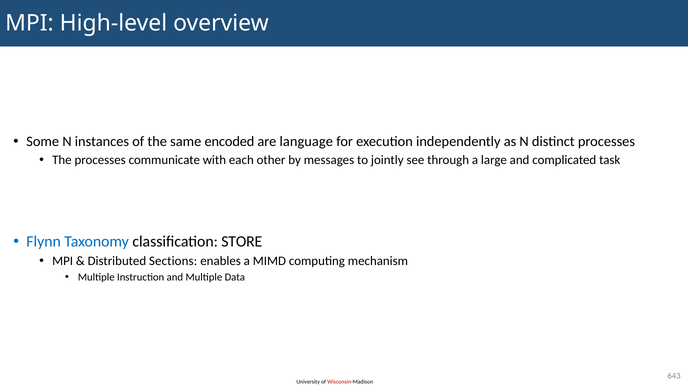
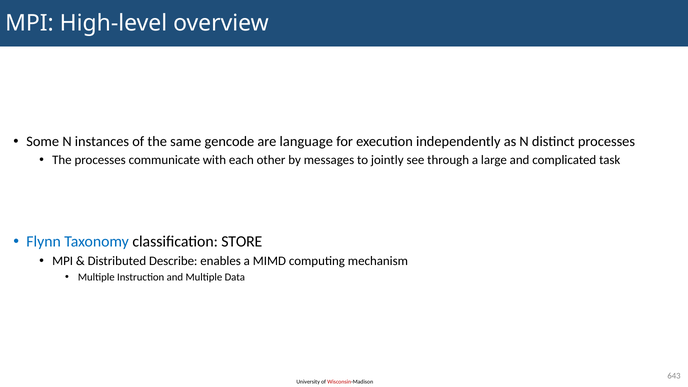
encoded: encoded -> gencode
Sections: Sections -> Describe
